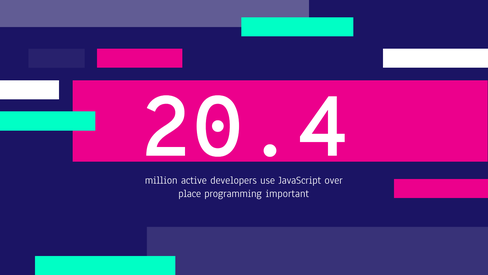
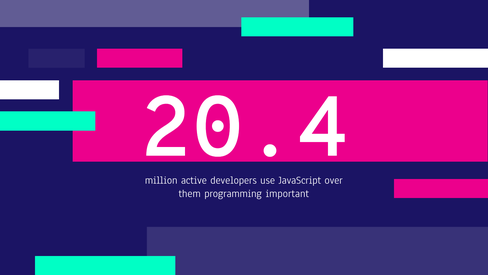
place: place -> them
